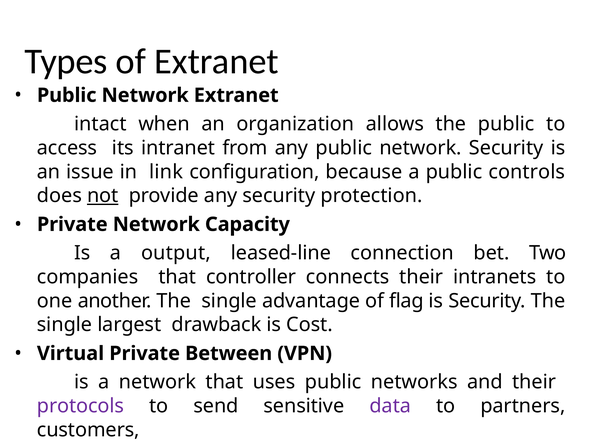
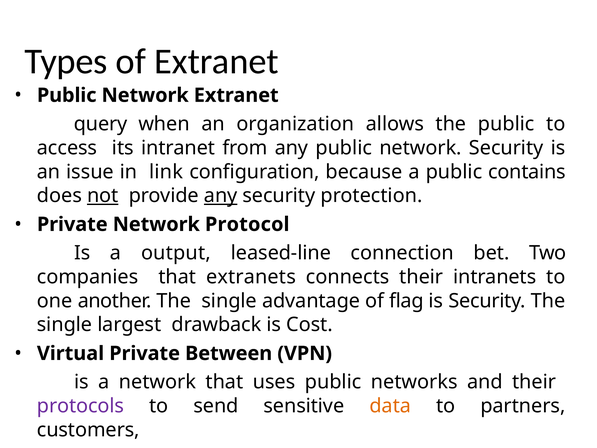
intact: intact -> query
controls: controls -> contains
any at (221, 196) underline: none -> present
Capacity: Capacity -> Protocol
controller: controller -> extranets
data colour: purple -> orange
